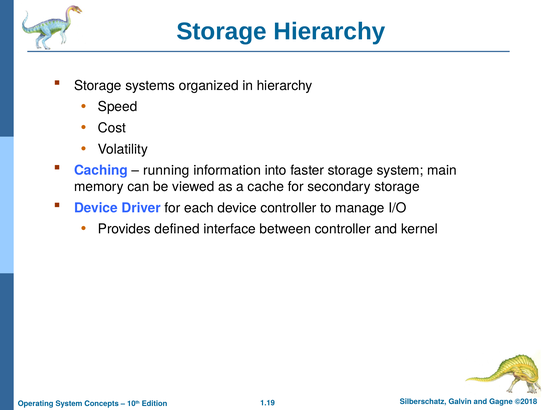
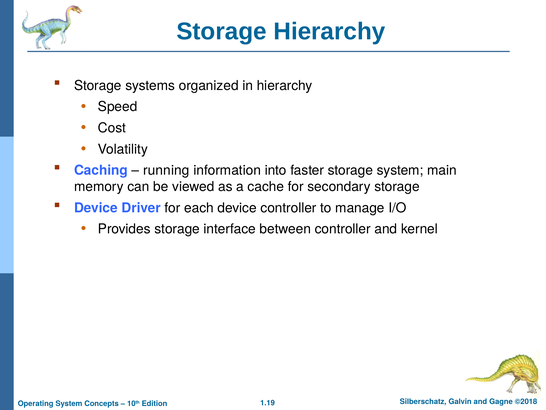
Provides defined: defined -> storage
